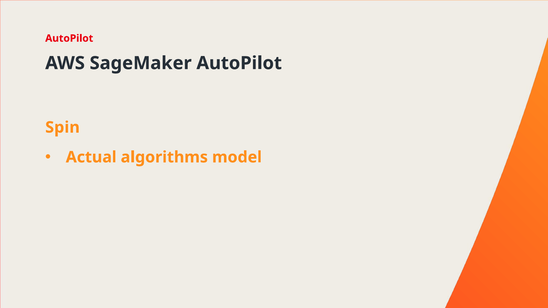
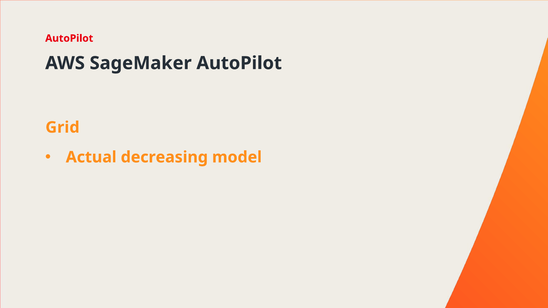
Spin: Spin -> Grid
algorithms: algorithms -> decreasing
